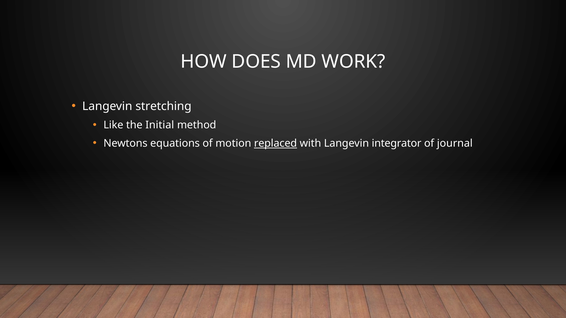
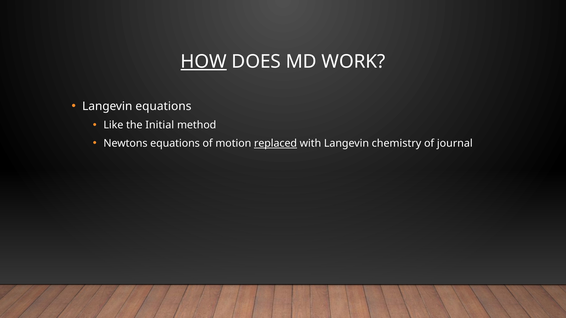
HOW underline: none -> present
Langevin stretching: stretching -> equations
integrator: integrator -> chemistry
